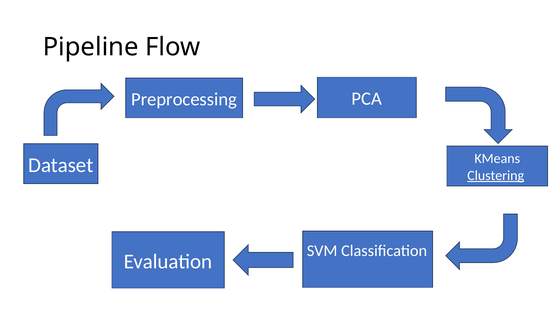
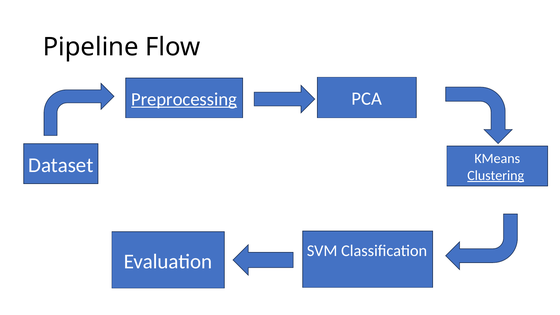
Preprocessing underline: none -> present
